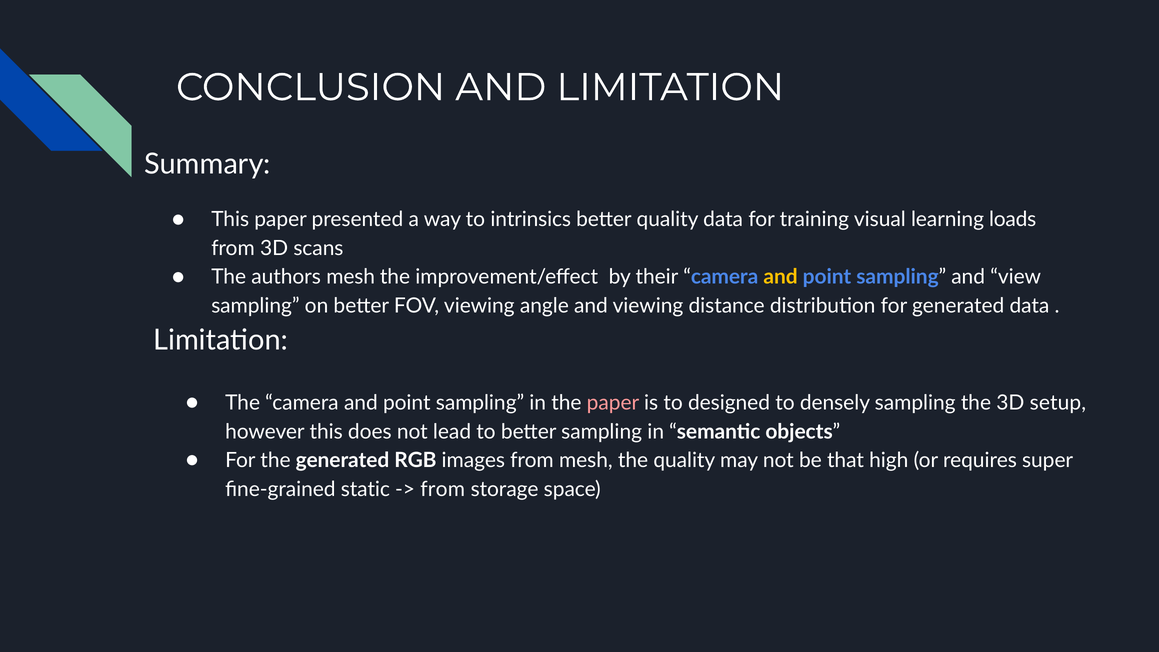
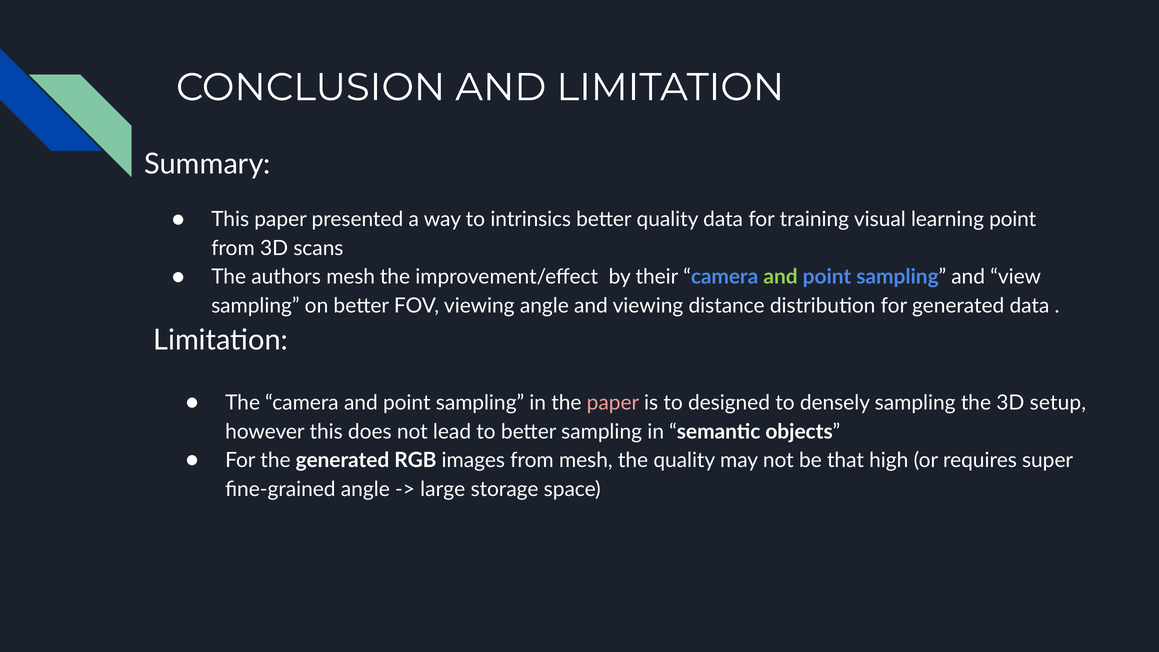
learning loads: loads -> point
and at (781, 277) colour: yellow -> light green
fine-grained static: static -> angle
from at (443, 489): from -> large
